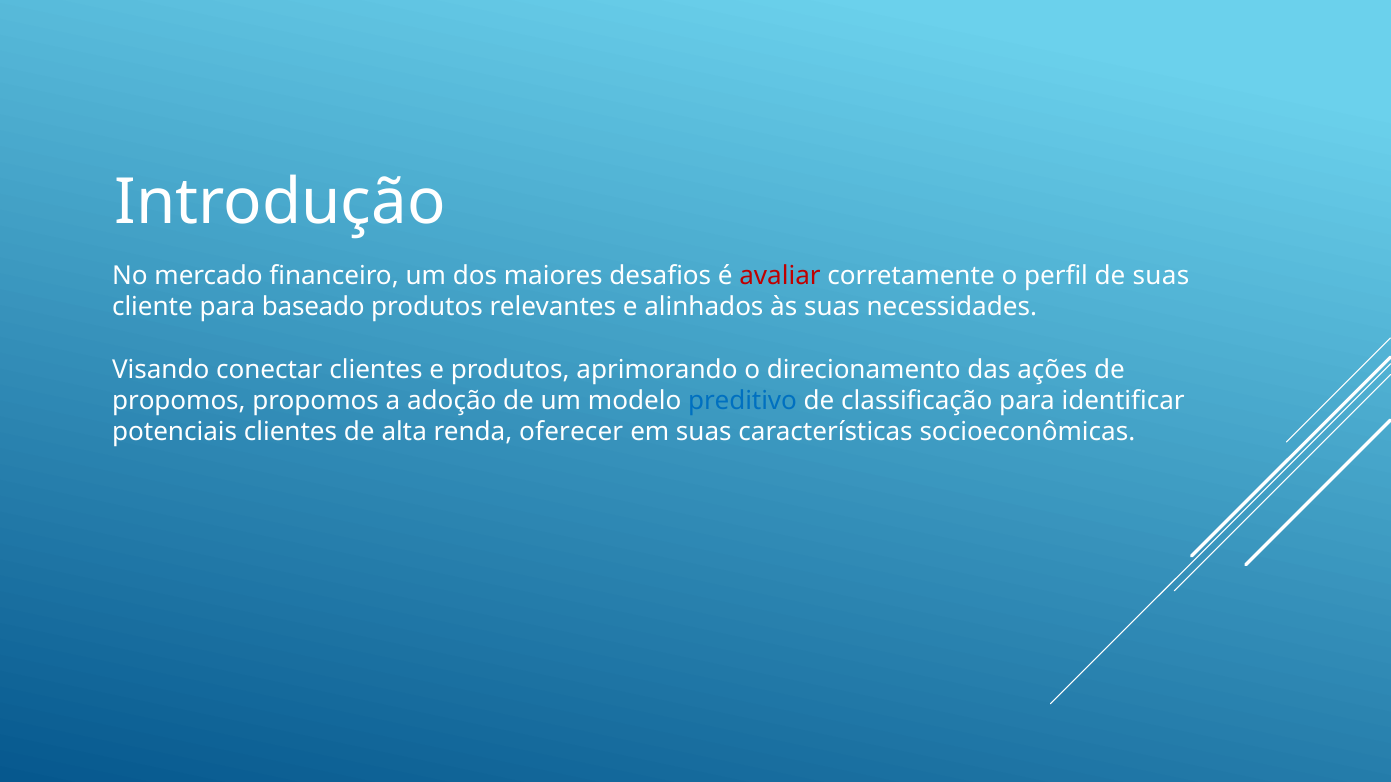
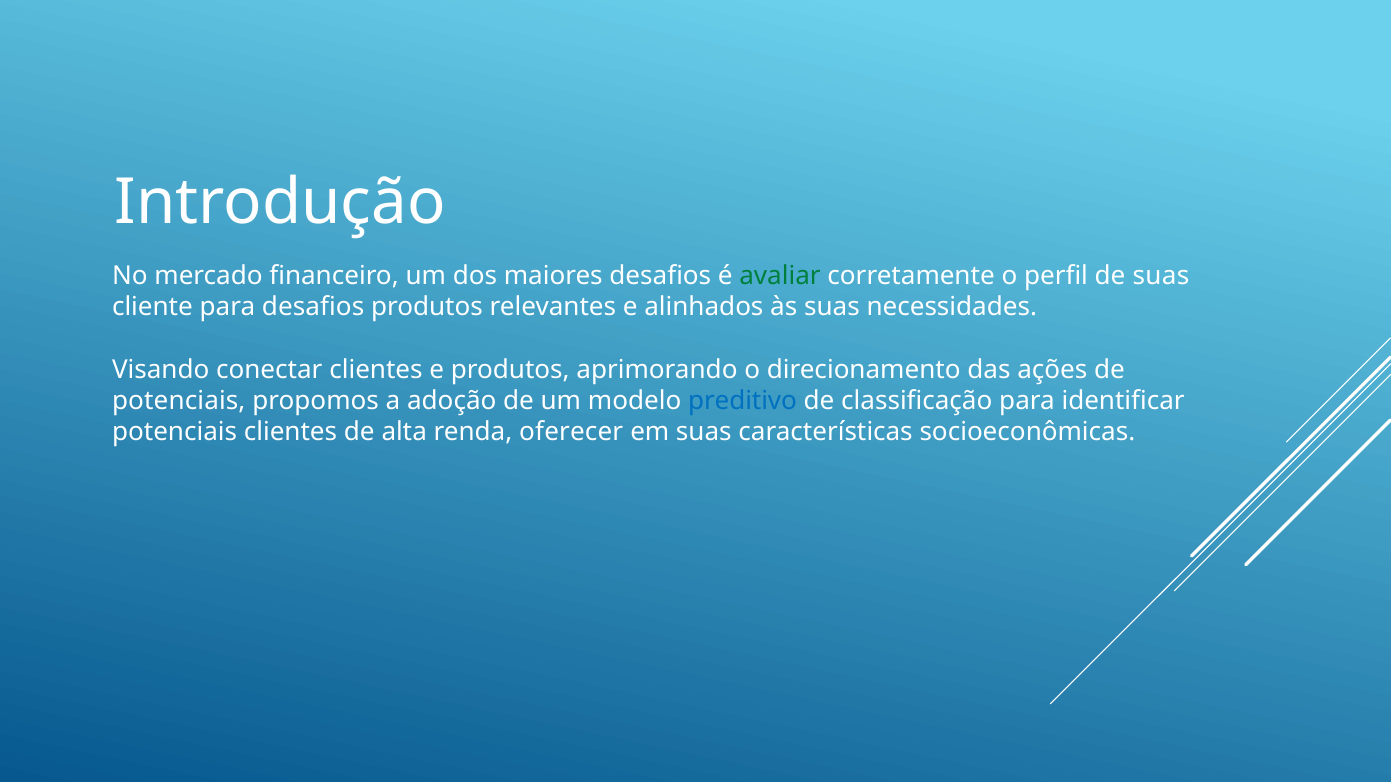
avaliar colour: red -> green
para baseado: baseado -> desafios
propomos at (179, 401): propomos -> potenciais
